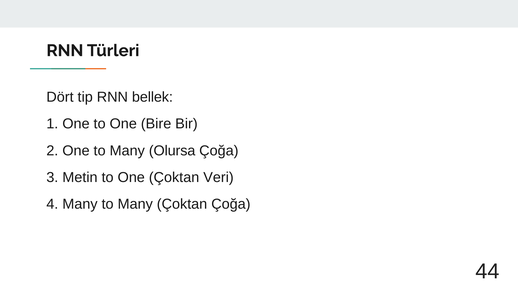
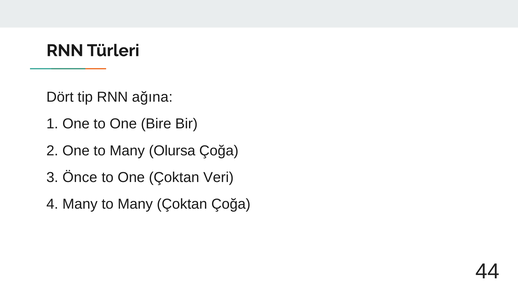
bellek: bellek -> ağına
Metin: Metin -> Önce
